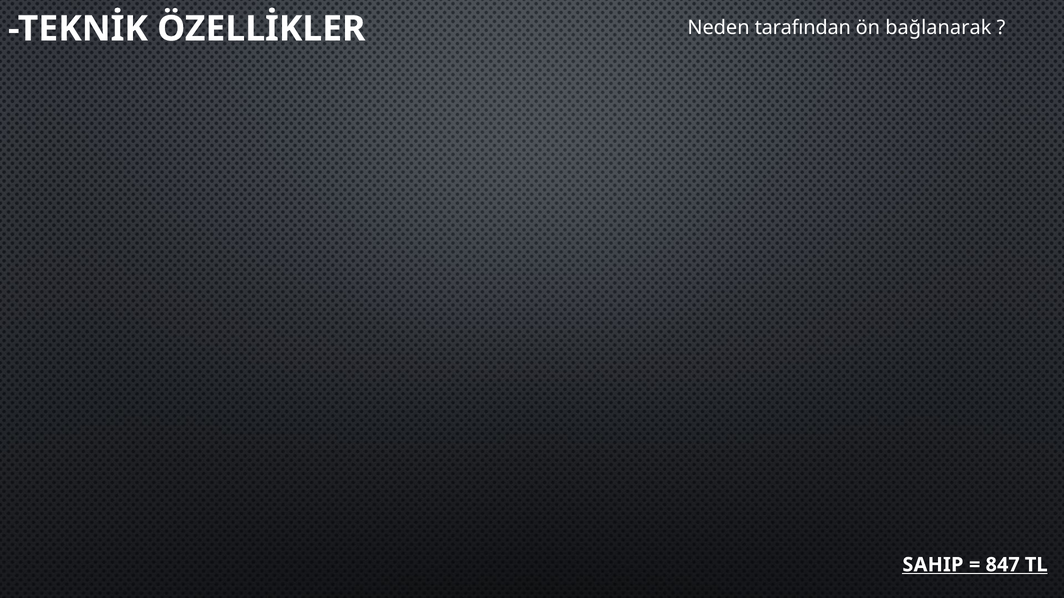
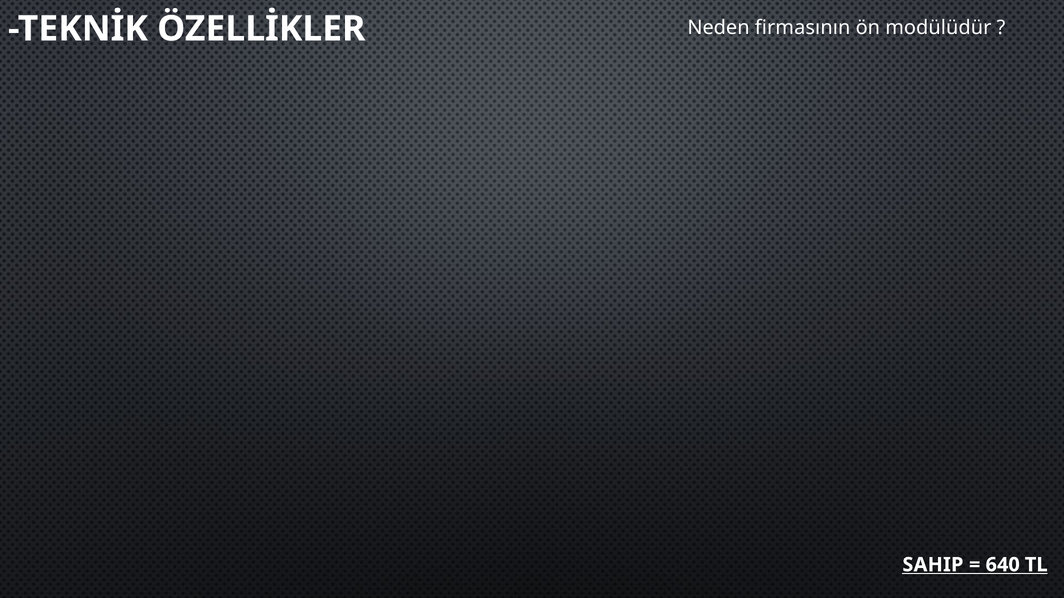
tarafından: tarafından -> firmasının
bağlanarak: bağlanarak -> modülüdür
847: 847 -> 640
